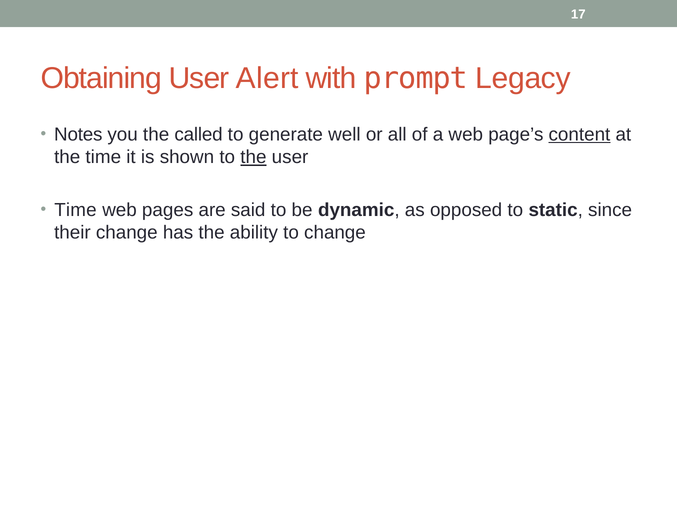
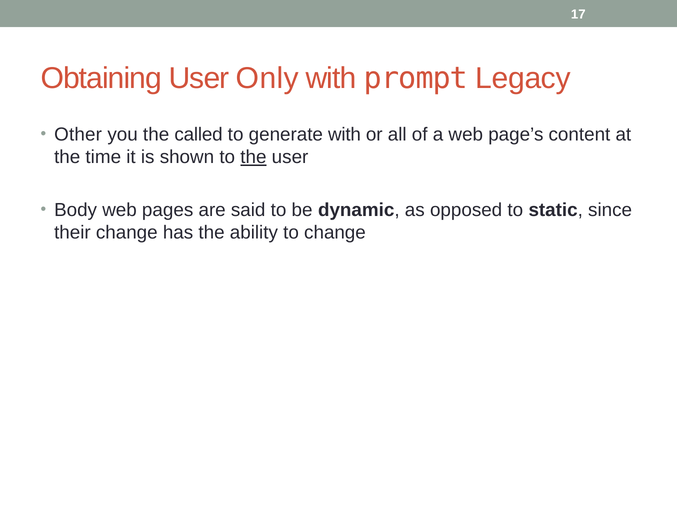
Alert: Alert -> Only
Notes: Notes -> Other
generate well: well -> with
content underline: present -> none
Time at (75, 210): Time -> Body
